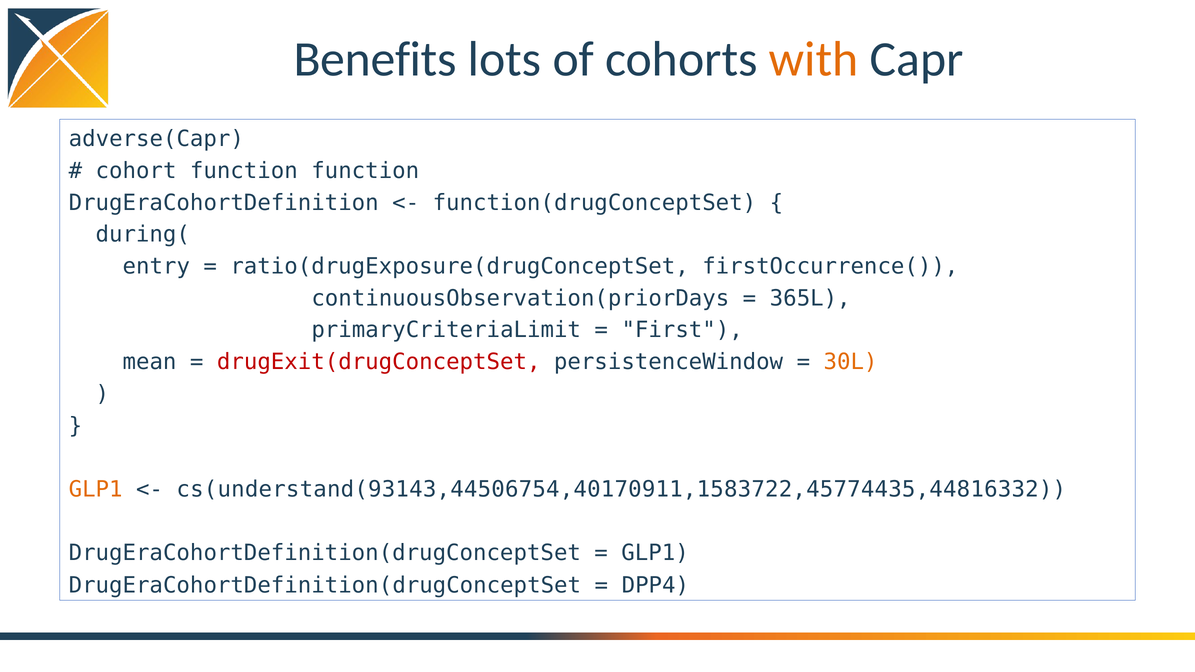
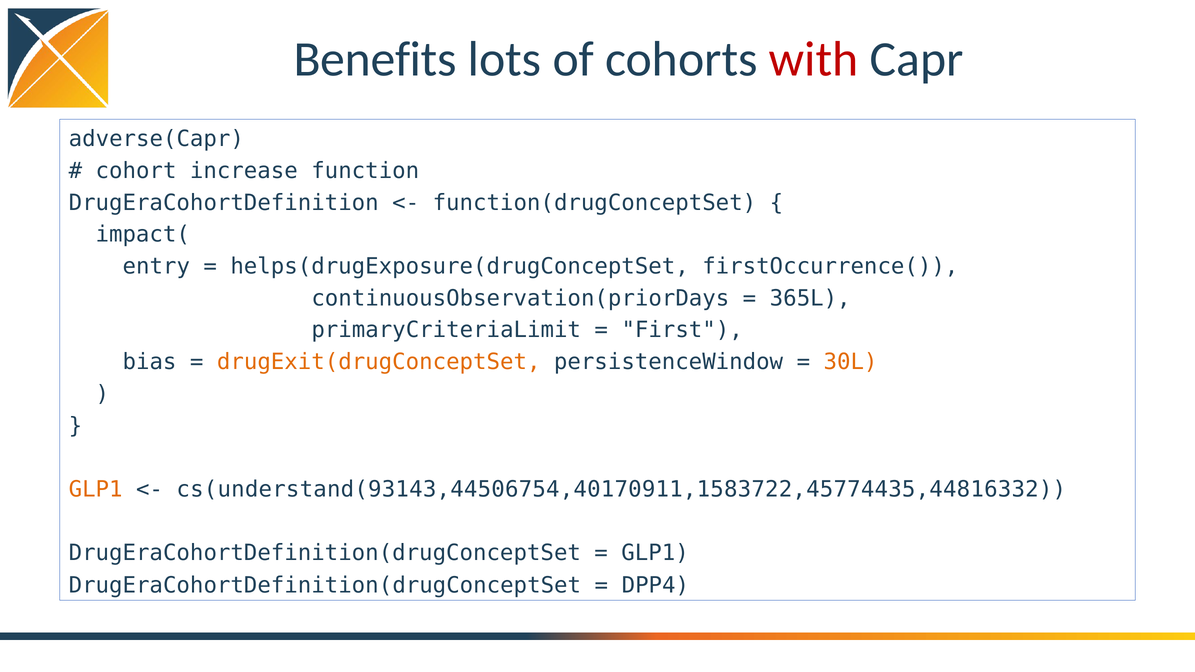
with colour: orange -> red
cohort function: function -> increase
during(: during( -> impact(
ratio(drugExposure(drugConceptSet: ratio(drugExposure(drugConceptSet -> helps(drugExposure(drugConceptSet
mean: mean -> bias
drugExit(drugConceptSet colour: red -> orange
